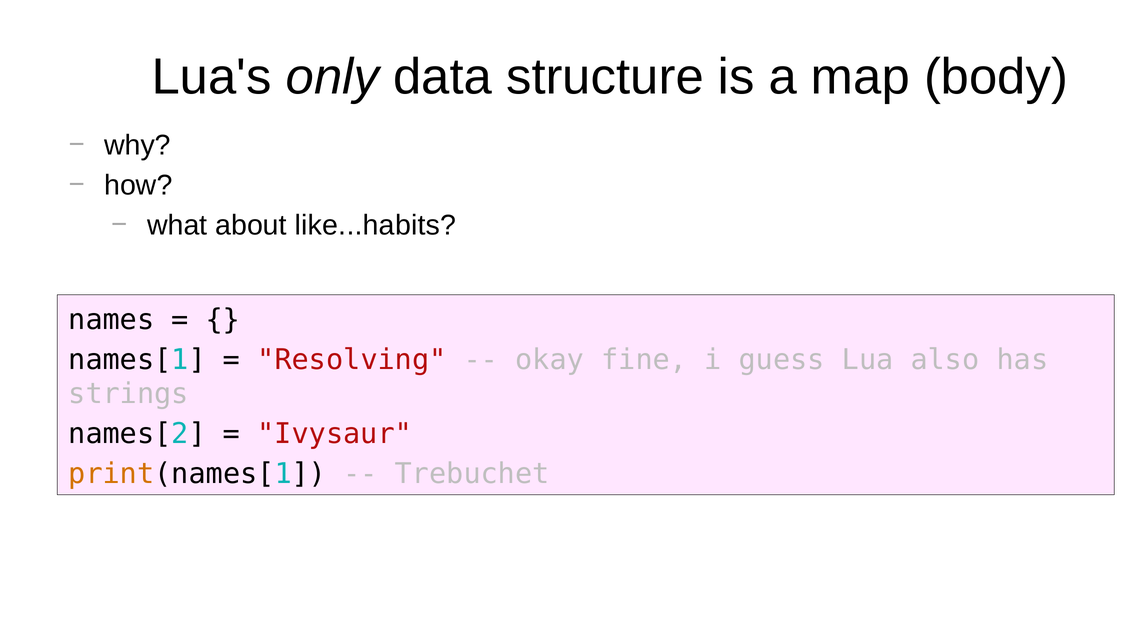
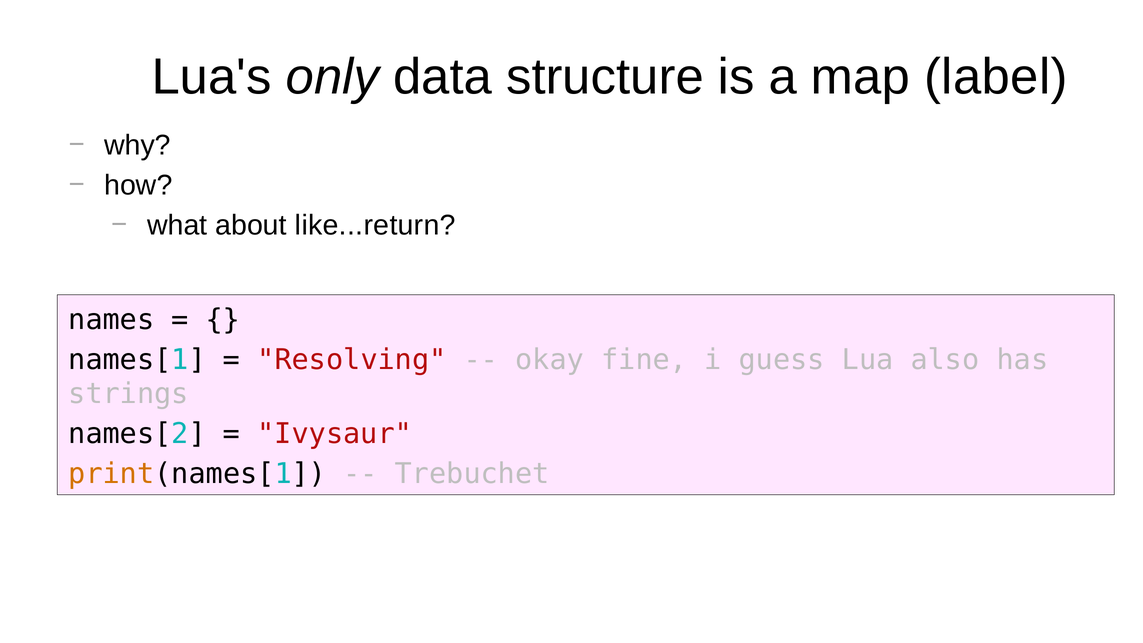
body: body -> label
like...habits: like...habits -> like...return
